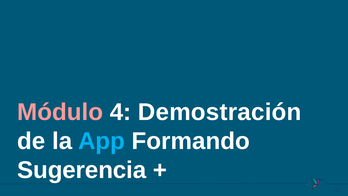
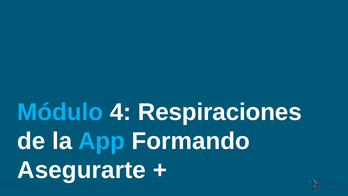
Módulo colour: pink -> light blue
Demostración: Demostración -> Respiraciones
Sugerencia: Sugerencia -> Asegurarte
